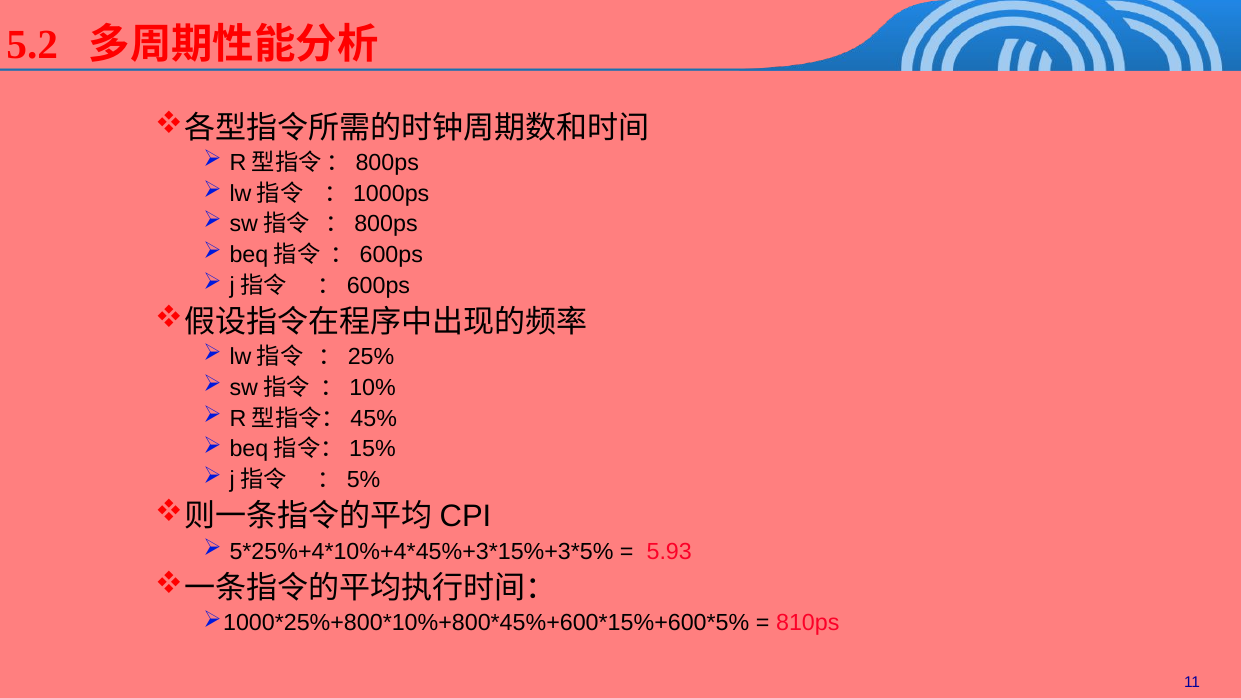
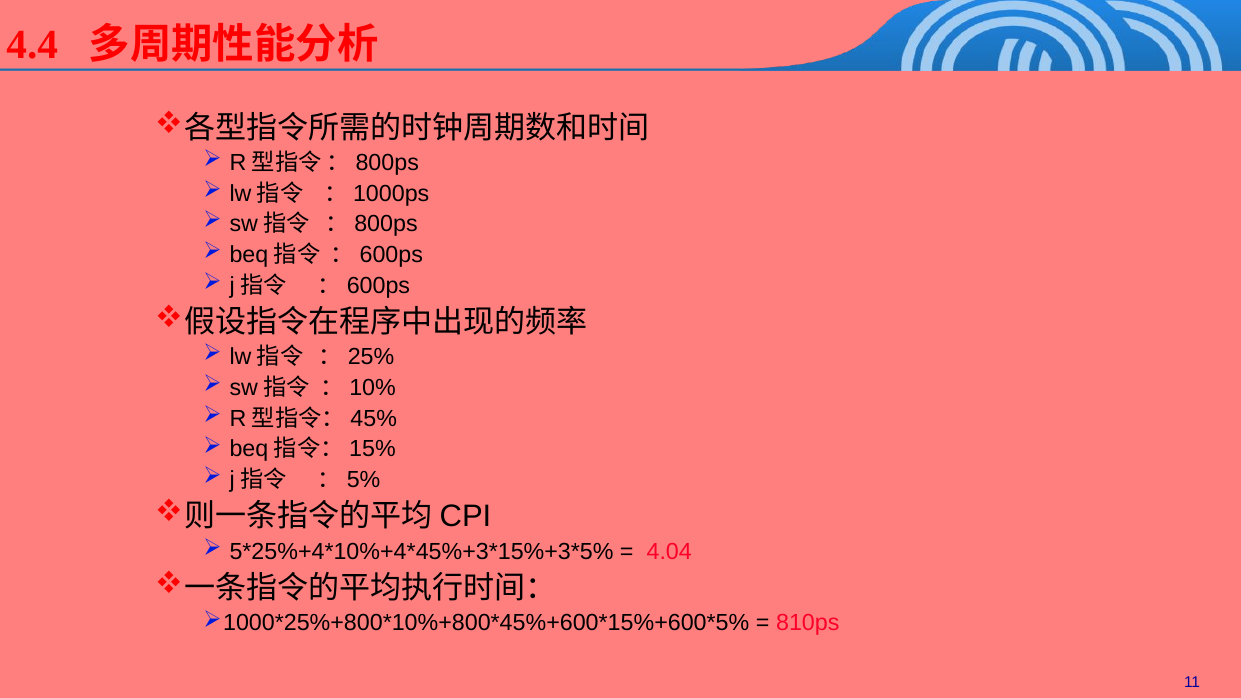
5.2: 5.2 -> 4.4
5.93: 5.93 -> 4.04
